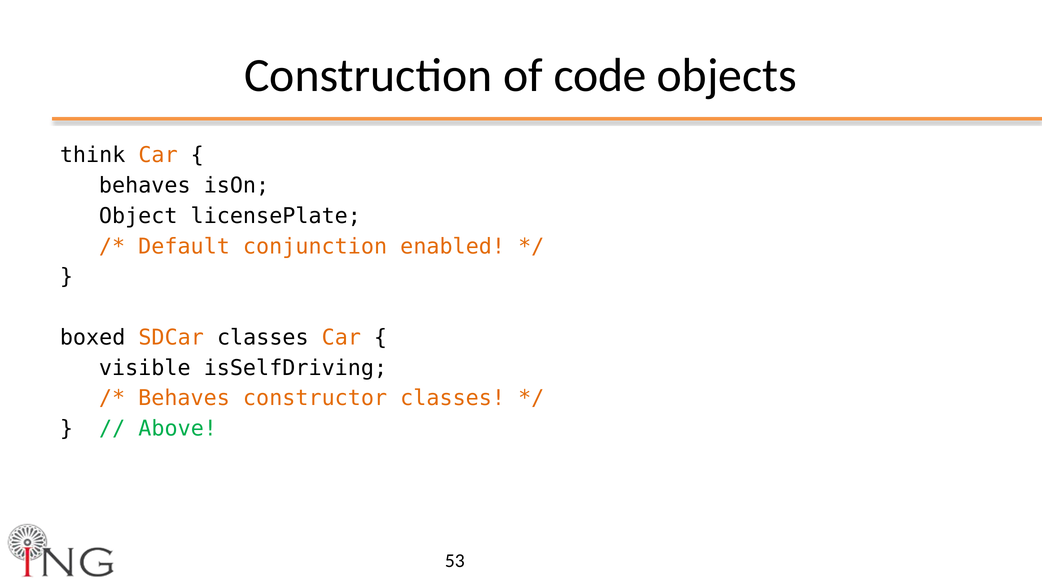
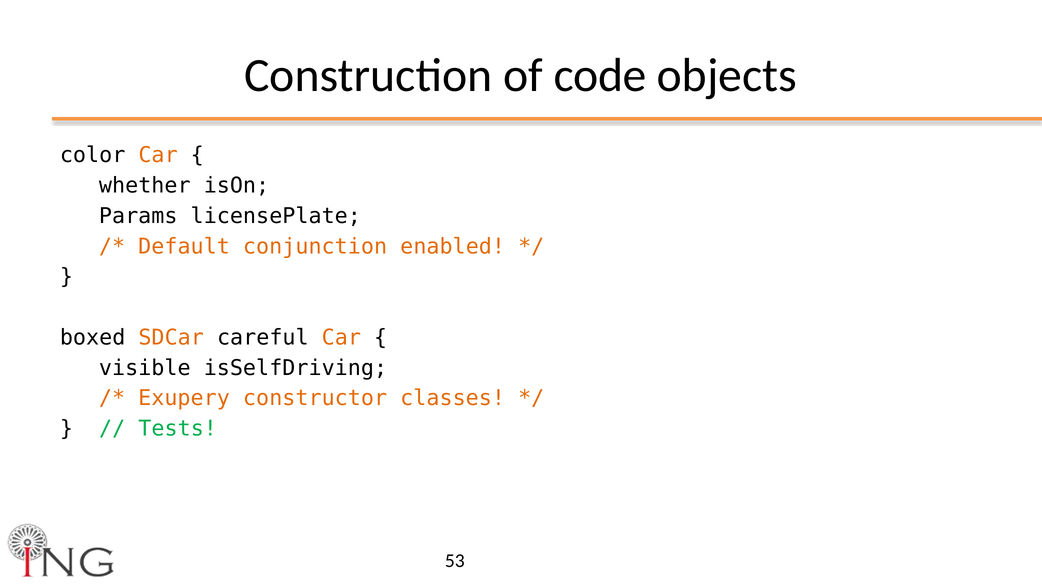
think: think -> color
behaves at (145, 186): behaves -> whether
Object: Object -> Params
SDCar classes: classes -> careful
Behaves at (184, 398): Behaves -> Exupery
Above: Above -> Tests
